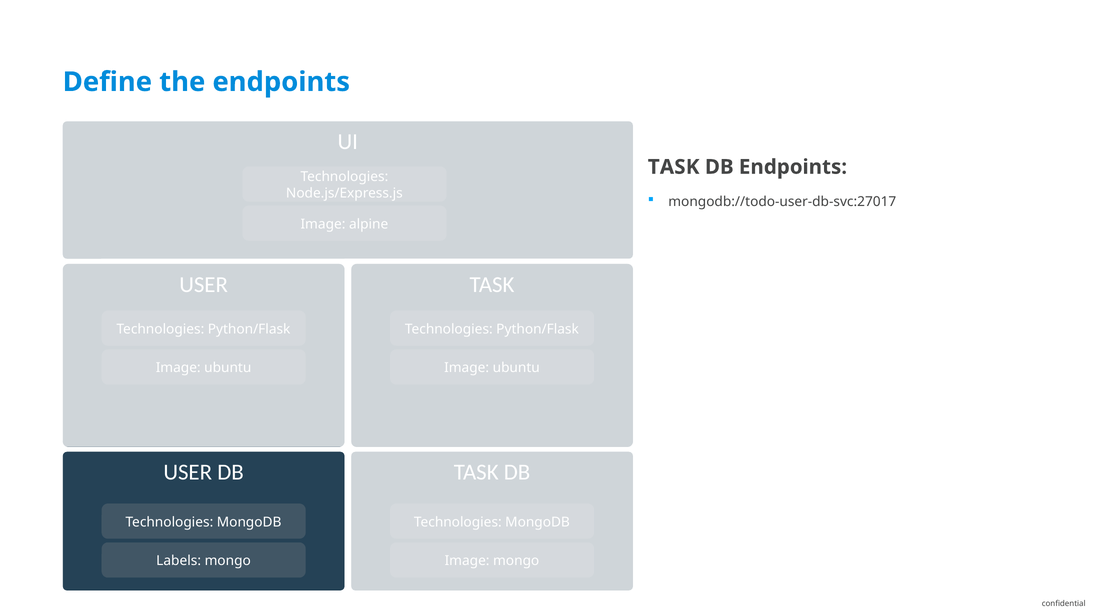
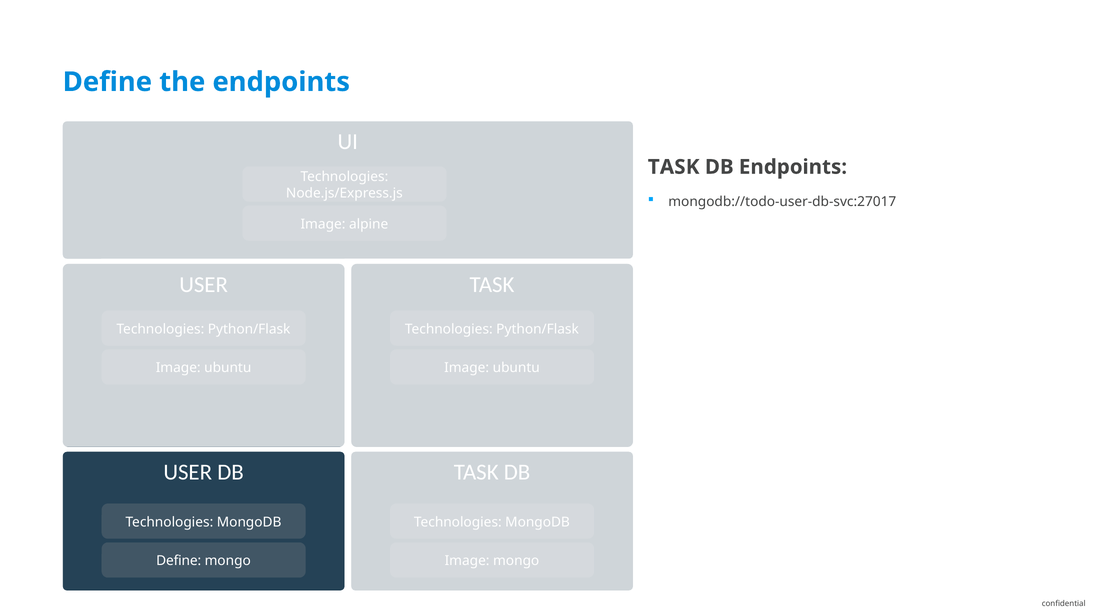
Labels at (179, 561): Labels -> Define
